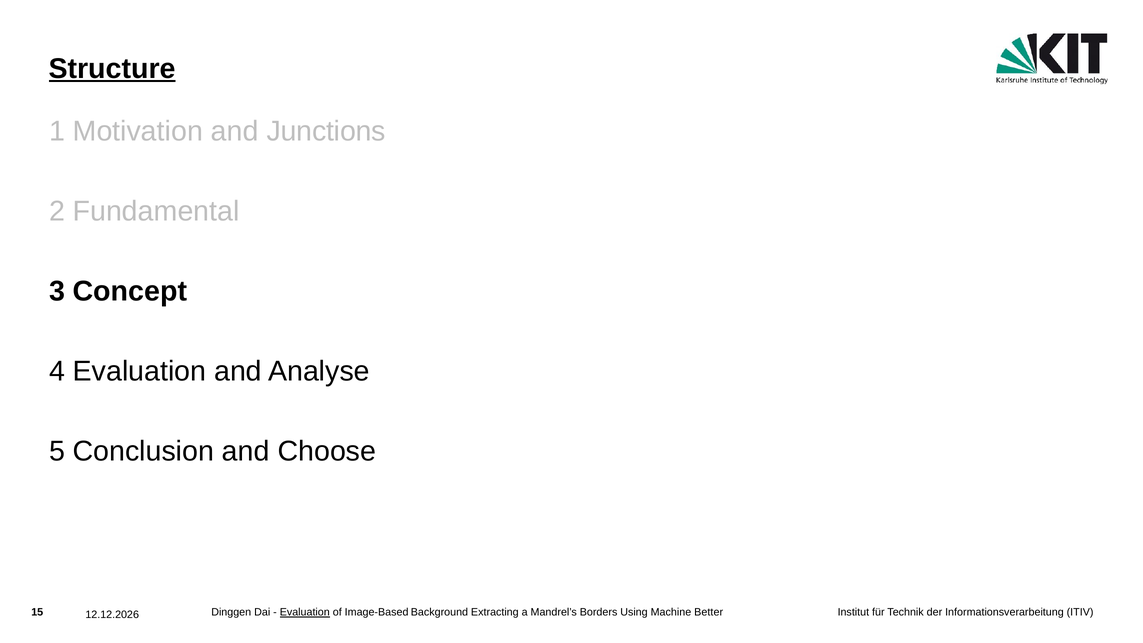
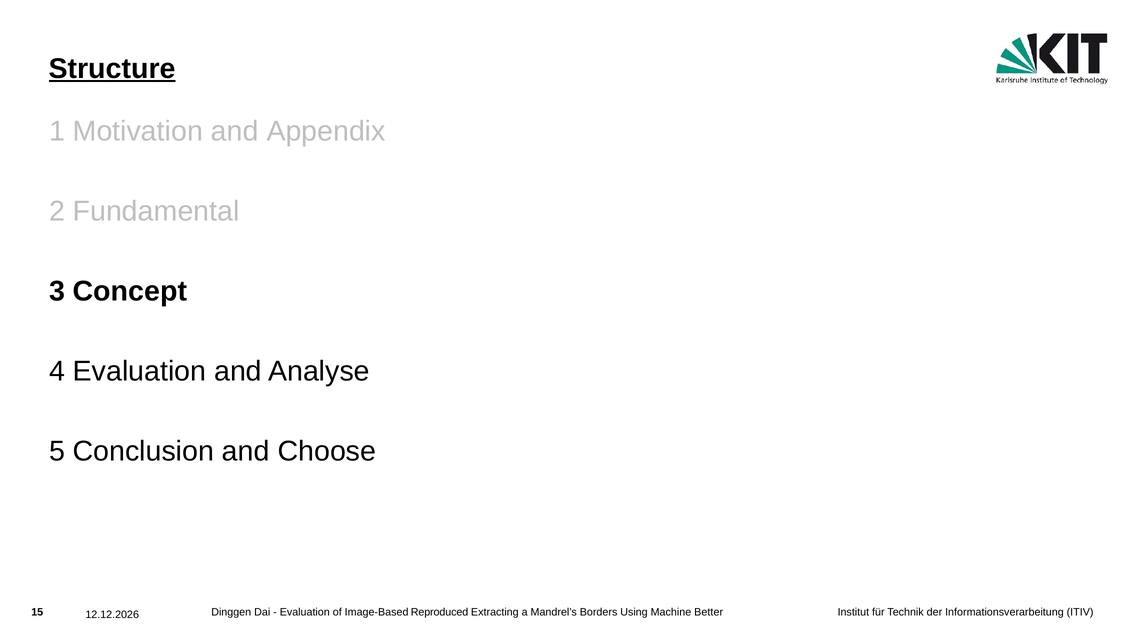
Junctions: Junctions -> Appendix
Evaluation at (305, 612) underline: present -> none
Background: Background -> Reproduced
